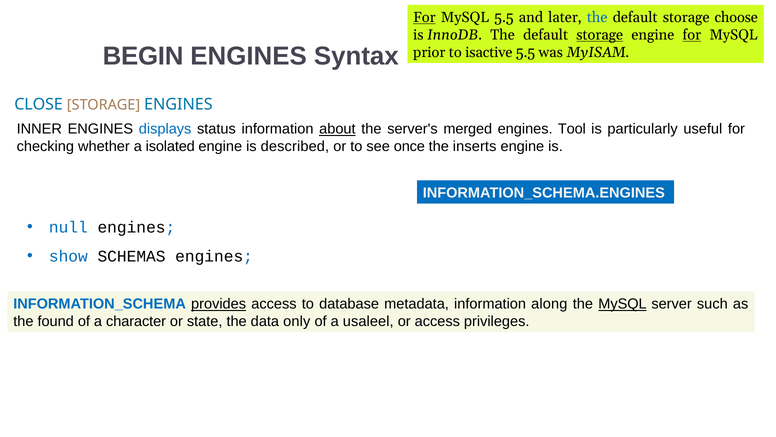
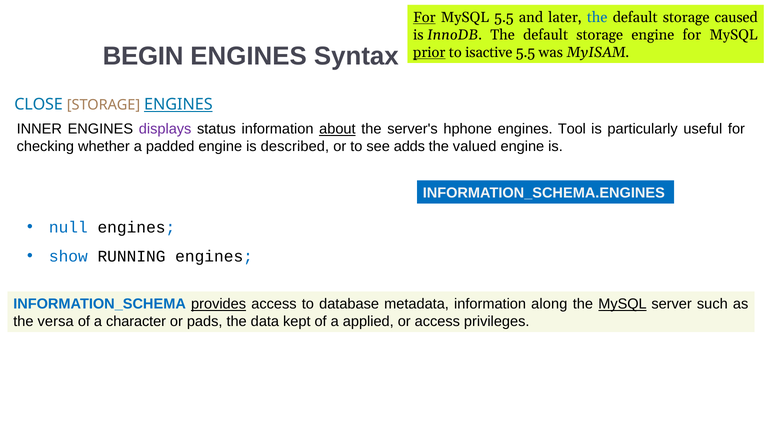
choose: choose -> caused
storage at (600, 35) underline: present -> none
for at (692, 35) underline: present -> none
prior underline: none -> present
ENGINES at (178, 104) underline: none -> present
displays colour: blue -> purple
merged: merged -> hphone
isolated: isolated -> padded
once: once -> adds
inserts: inserts -> valued
SCHEMAS: SCHEMAS -> RUNNING
found: found -> versa
state: state -> pads
only: only -> kept
usaleel: usaleel -> applied
